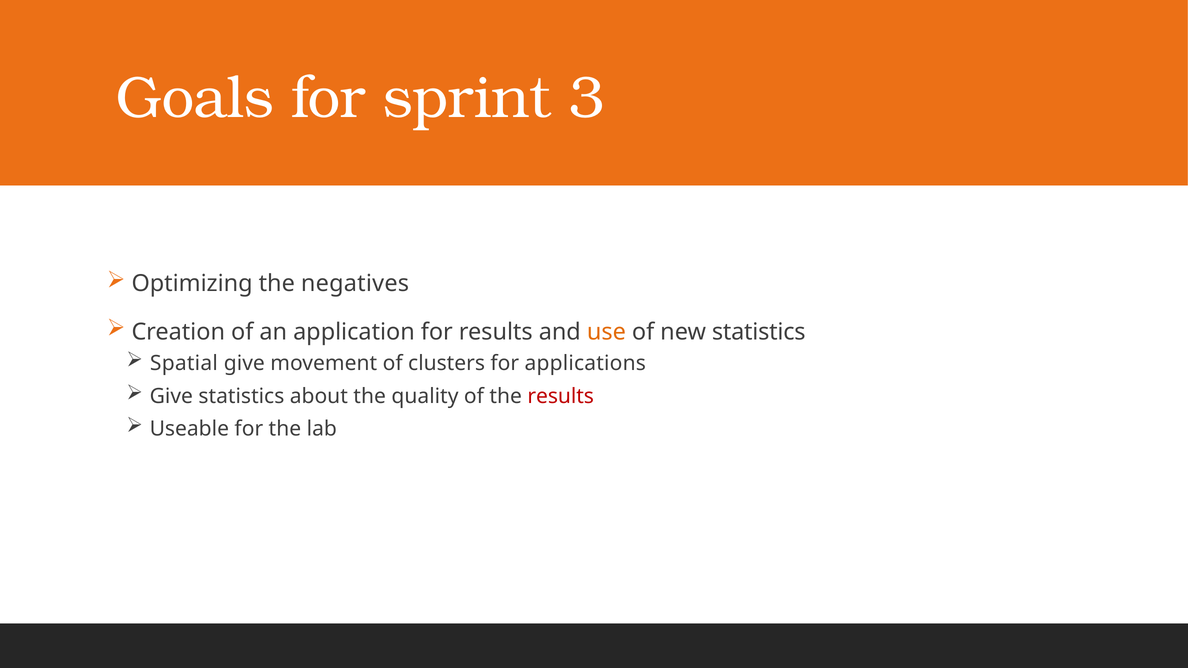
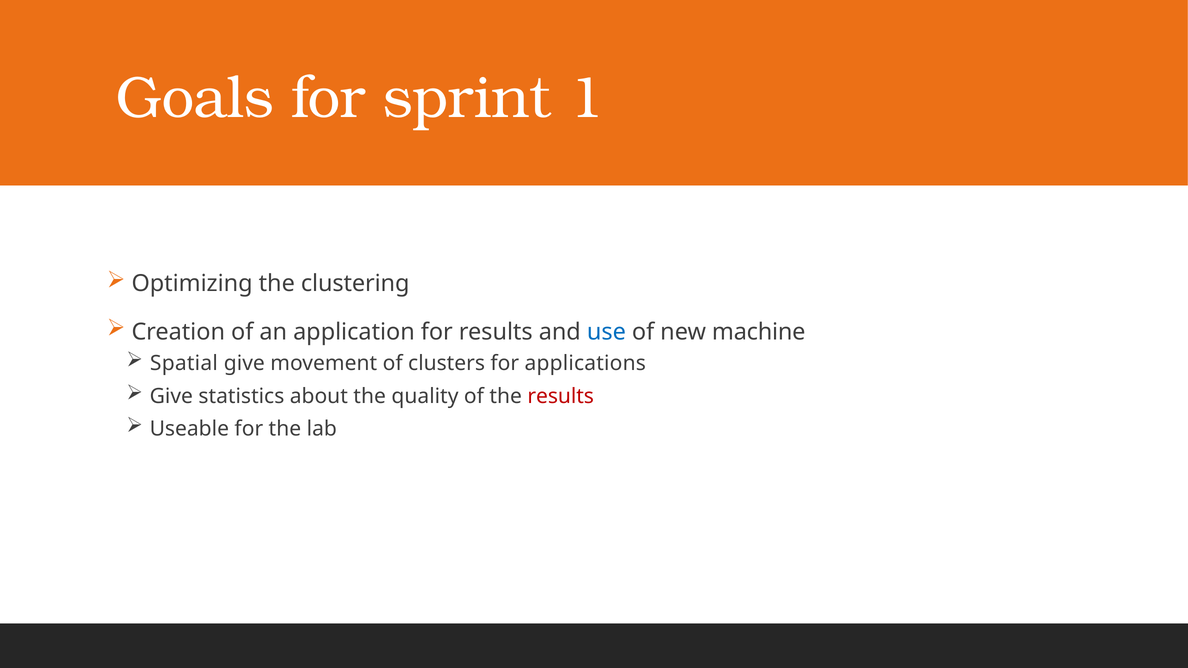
3: 3 -> 1
negatives: negatives -> clustering
use colour: orange -> blue
new statistics: statistics -> machine
